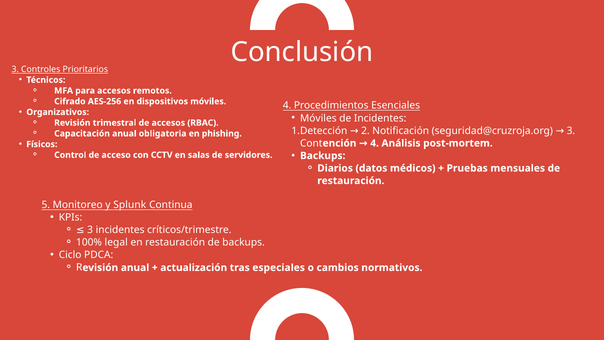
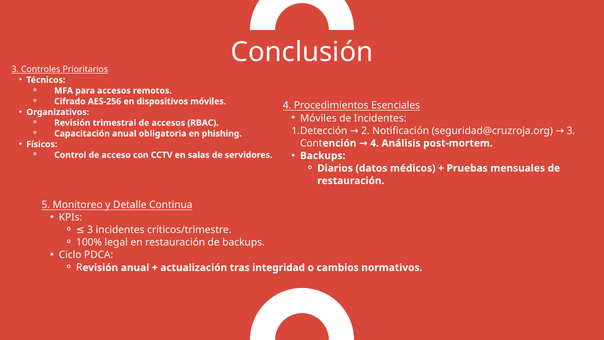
Splunk: Splunk -> Detalle
especiales: especiales -> integridad
